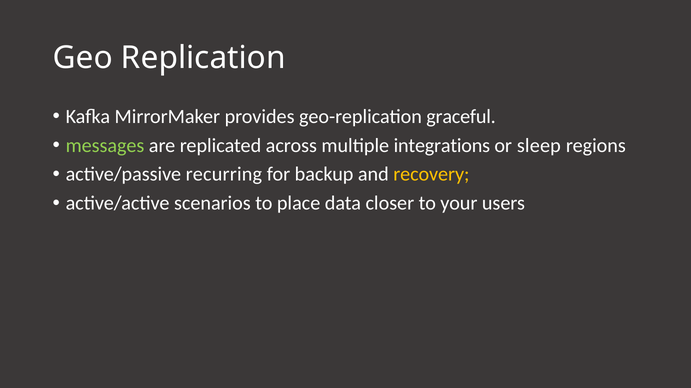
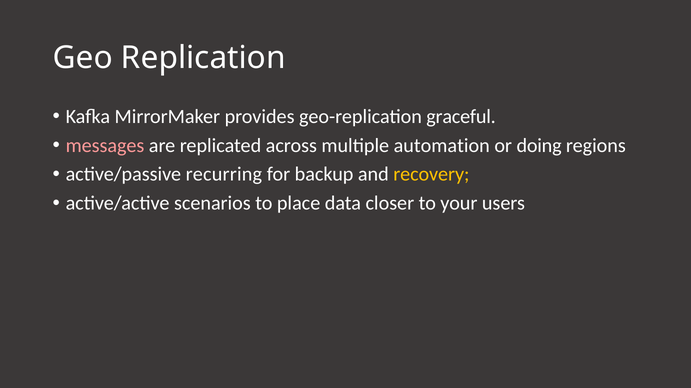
messages colour: light green -> pink
integrations: integrations -> automation
sleep: sleep -> doing
